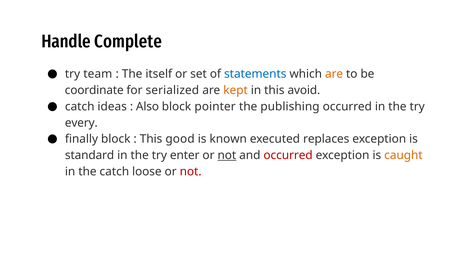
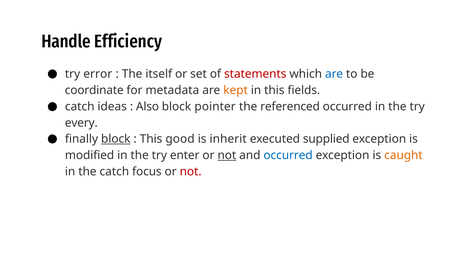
Complete: Complete -> Efficiency
team: team -> error
statements colour: blue -> red
are at (334, 74) colour: orange -> blue
serialized: serialized -> metadata
avoid: avoid -> fields
publishing: publishing -> referenced
block at (116, 139) underline: none -> present
known: known -> inherit
replaces: replaces -> supplied
standard: standard -> modified
occurred at (288, 156) colour: red -> blue
loose: loose -> focus
